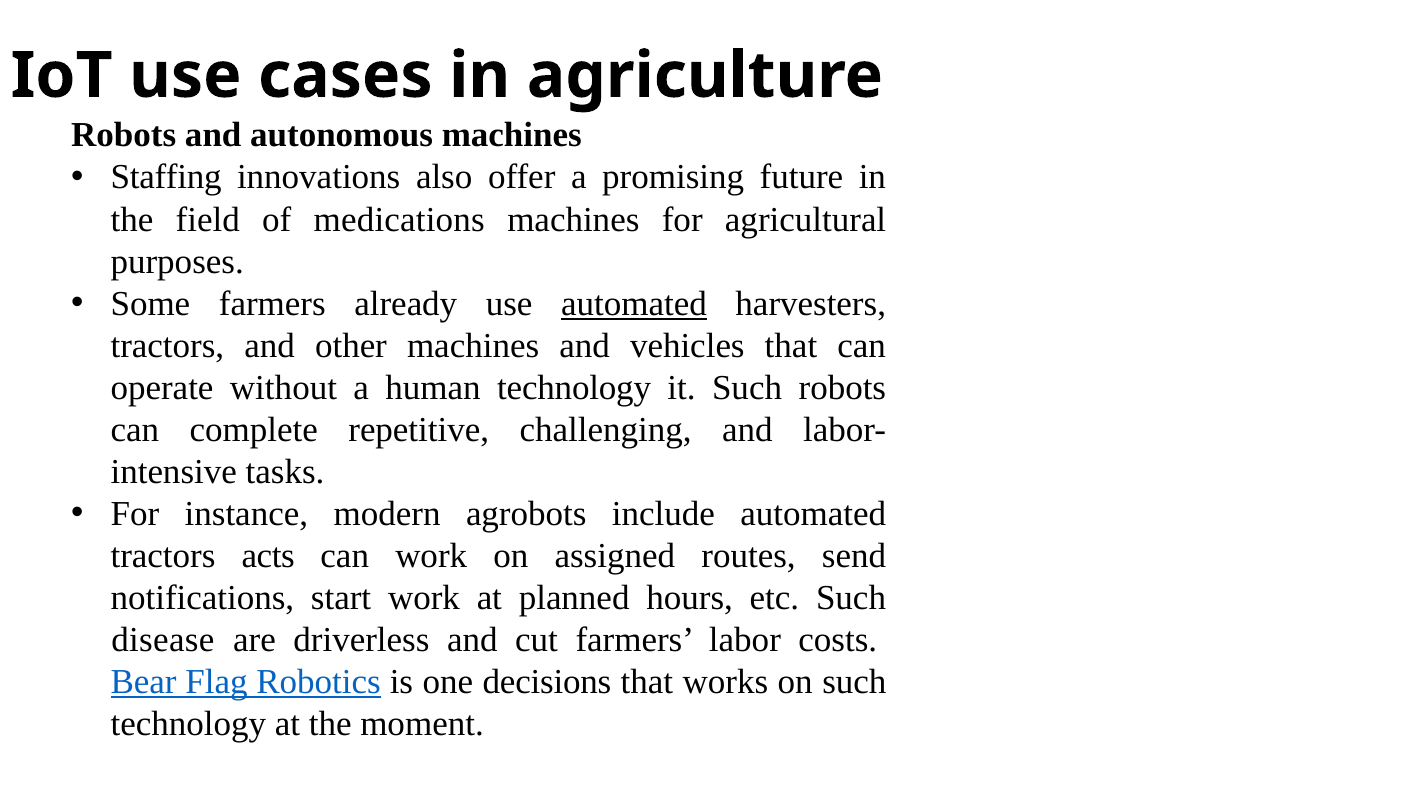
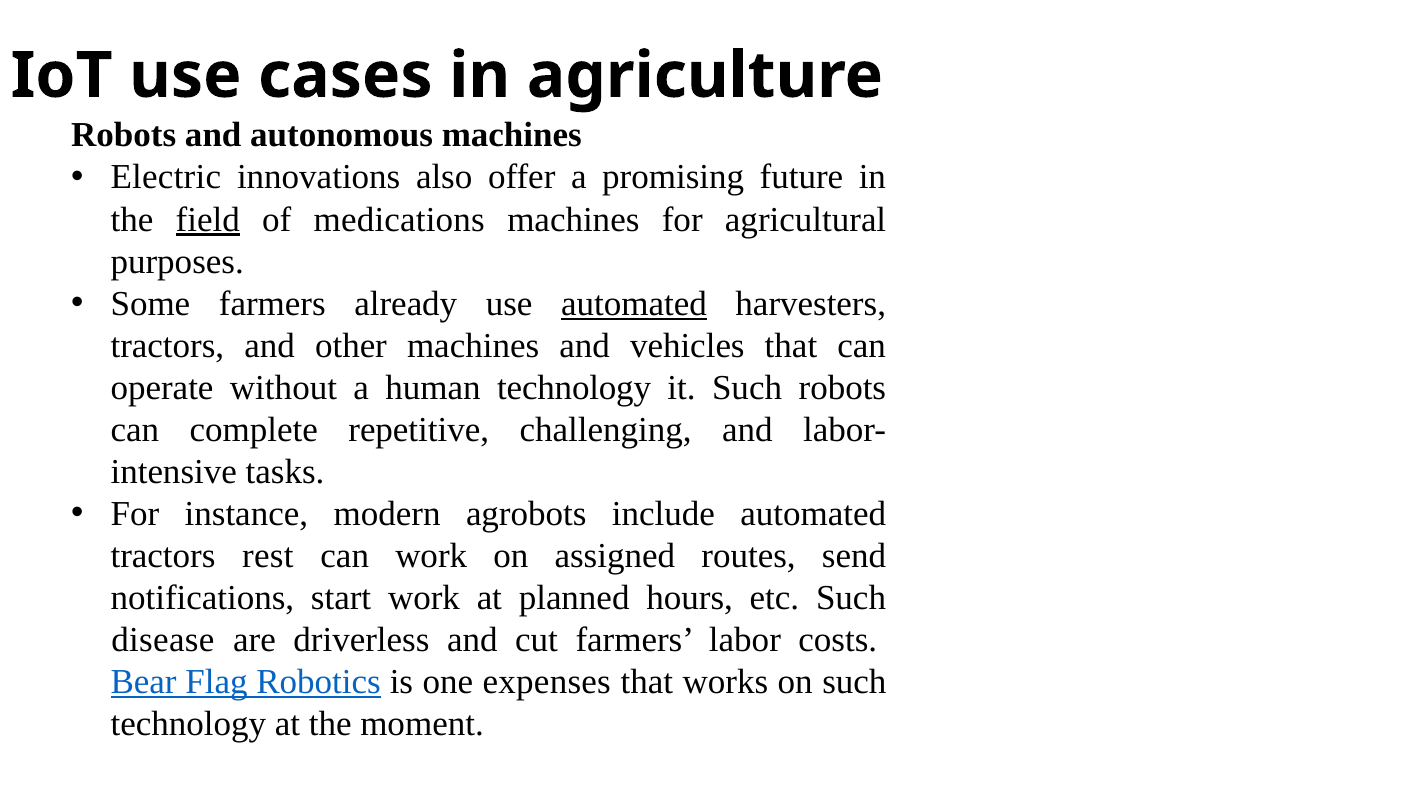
Staffing: Staffing -> Electric
field underline: none -> present
acts: acts -> rest
decisions: decisions -> expenses
